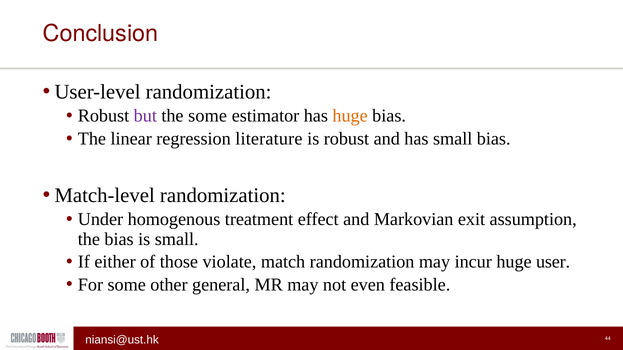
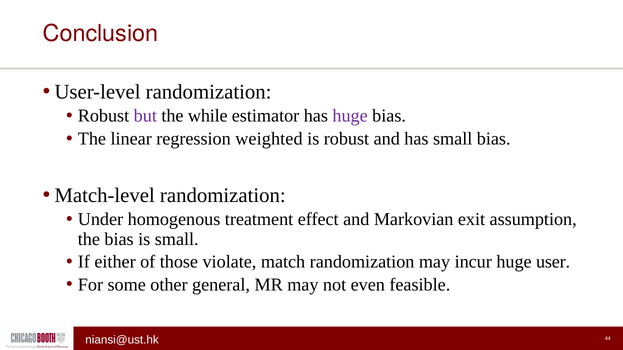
the some: some -> while
huge at (350, 116) colour: orange -> purple
literature: literature -> weighted
